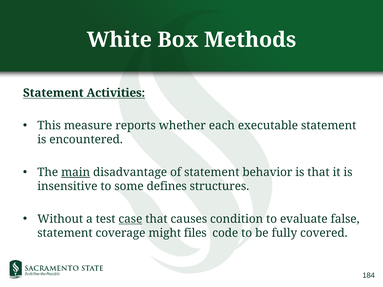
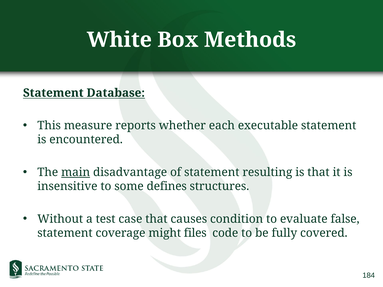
Activities: Activities -> Database
behavior: behavior -> resulting
case underline: present -> none
